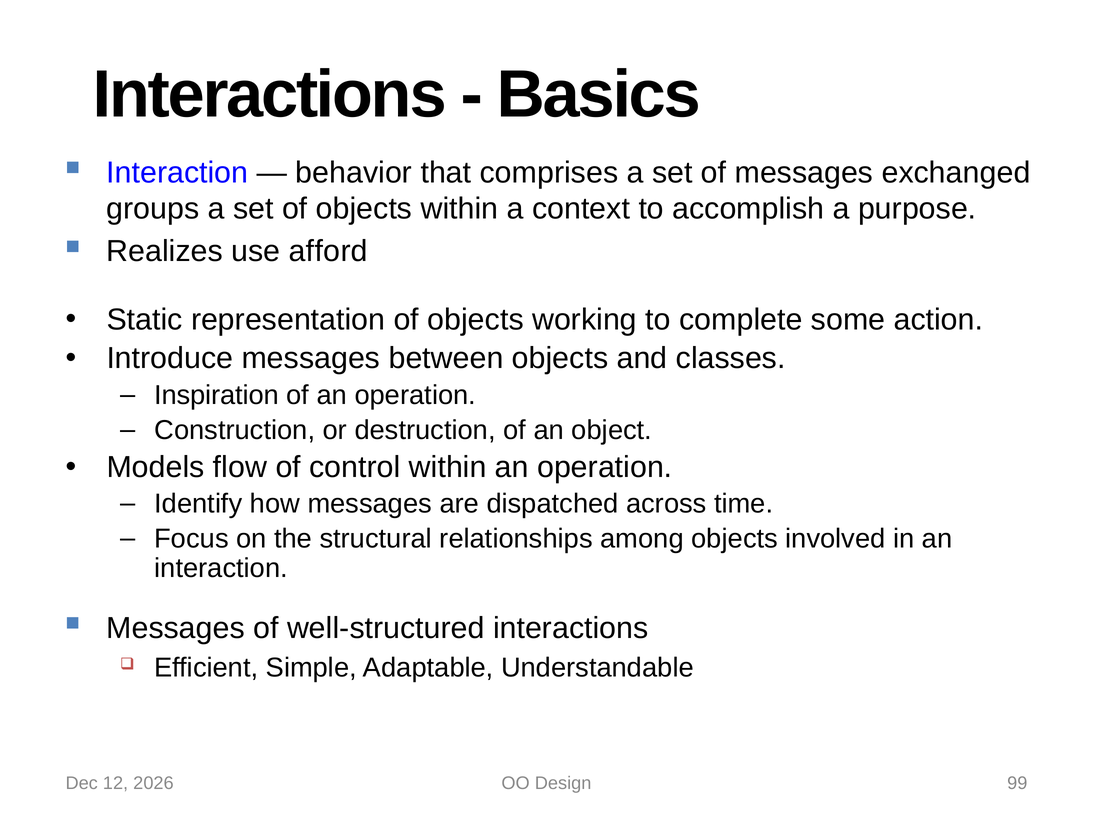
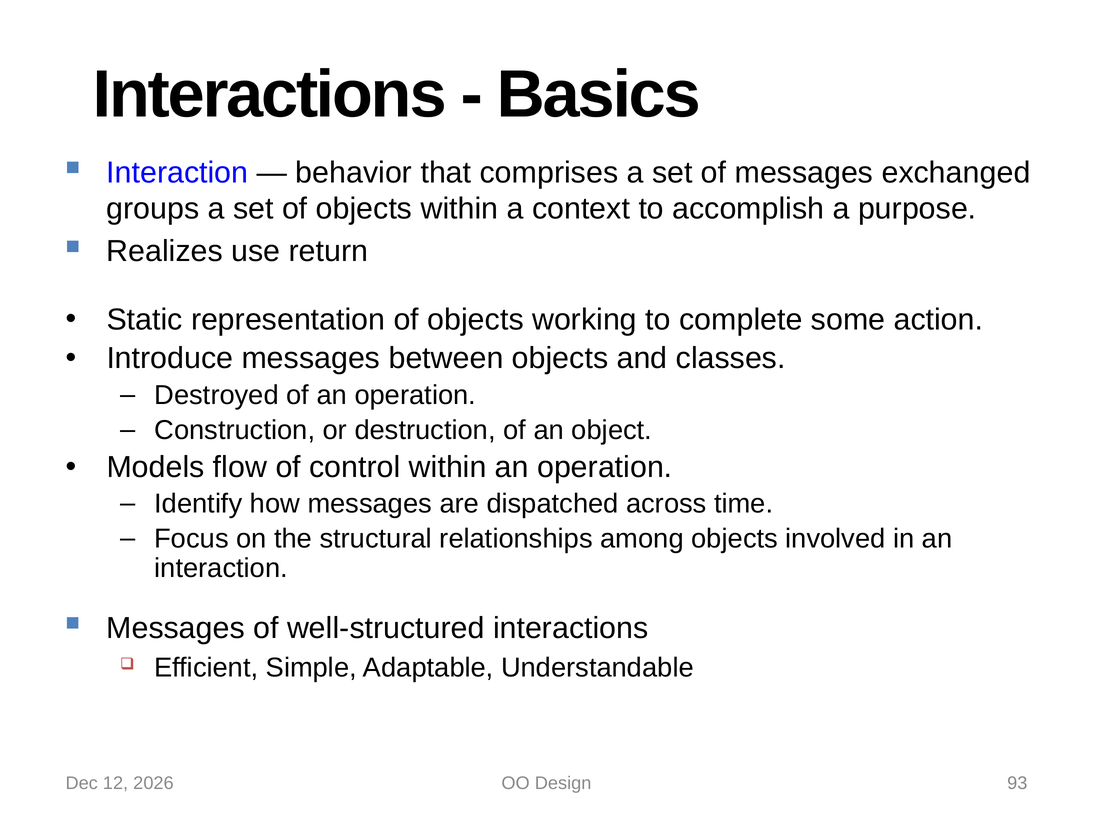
afford: afford -> return
Inspiration: Inspiration -> Destroyed
99: 99 -> 93
